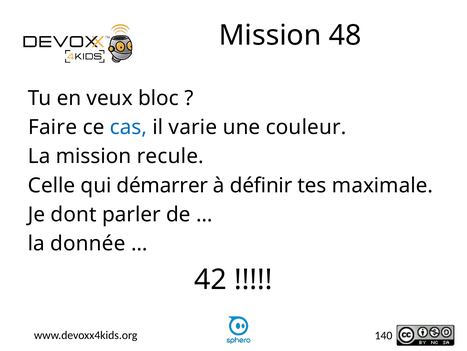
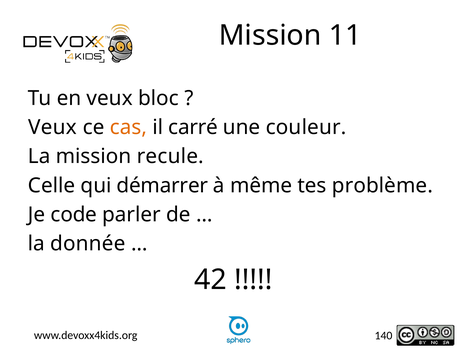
48: 48 -> 11
Faire at (53, 127): Faire -> Veux
cas colour: blue -> orange
varie: varie -> carré
définir: définir -> même
maximale: maximale -> problème
dont: dont -> code
